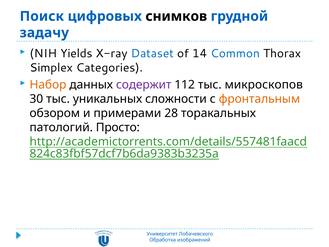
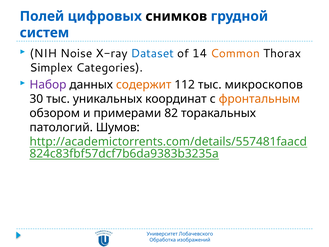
Поиск: Поиск -> Полей
задачу: задачу -> систем
Yields: Yields -> Noise
Common colour: blue -> orange
Набор colour: orange -> purple
содержит colour: purple -> orange
сложности: сложности -> координат
28: 28 -> 82
Просто: Просто -> Шумов
